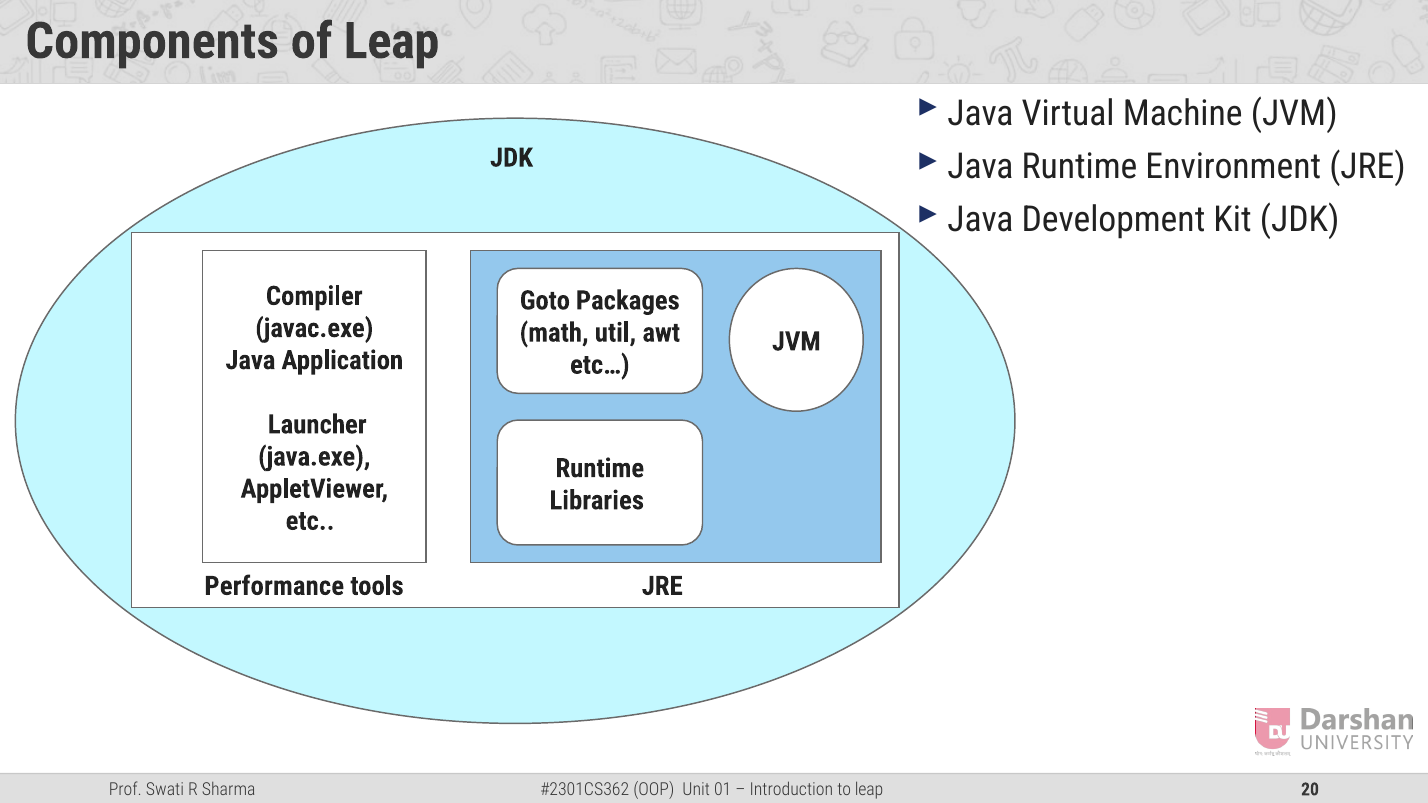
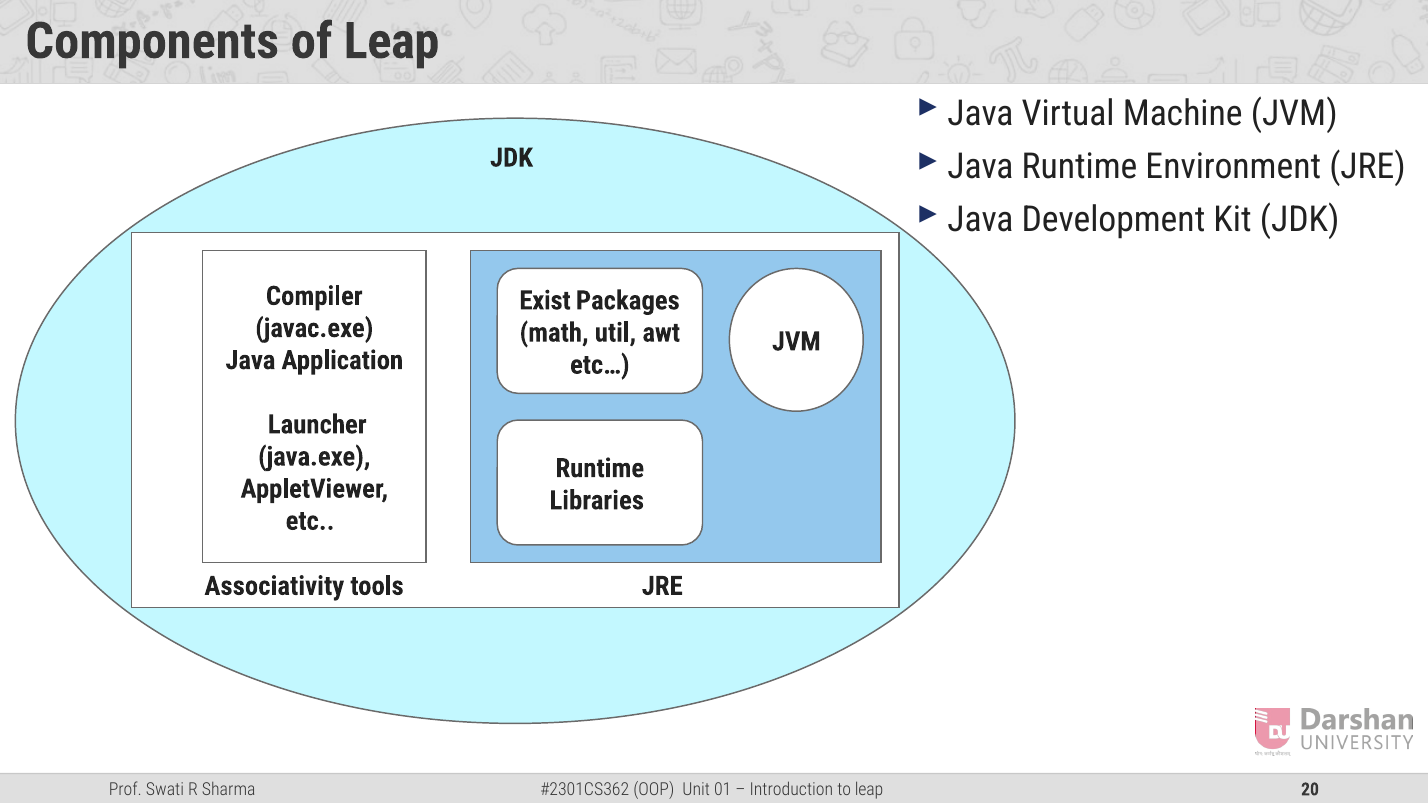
Goto: Goto -> Exist
Performance: Performance -> Associativity
